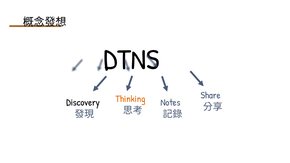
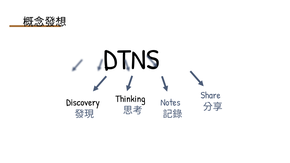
Thinking colour: orange -> black
